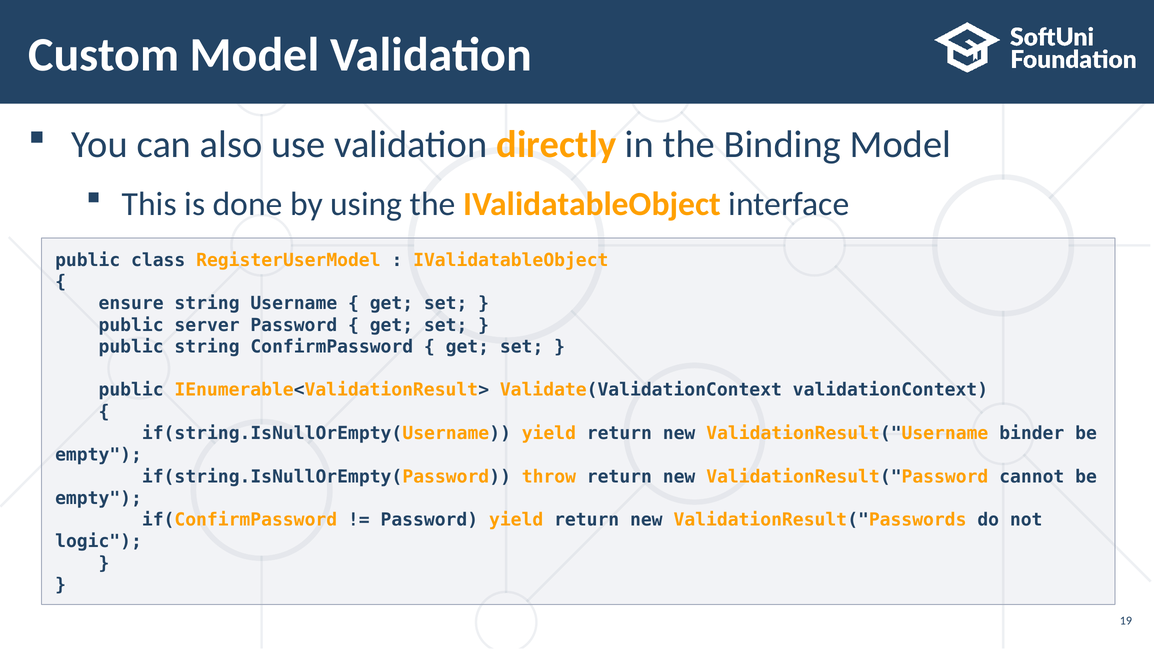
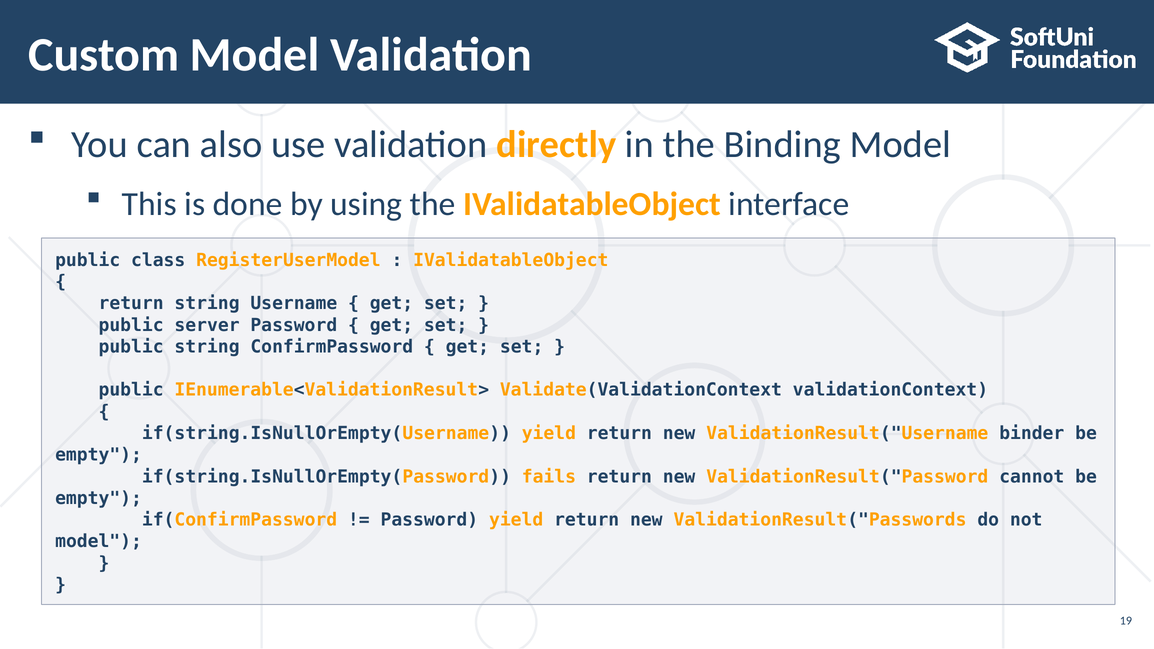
ensure at (131, 304): ensure -> return
throw: throw -> fails
logic at (99, 542): logic -> model
